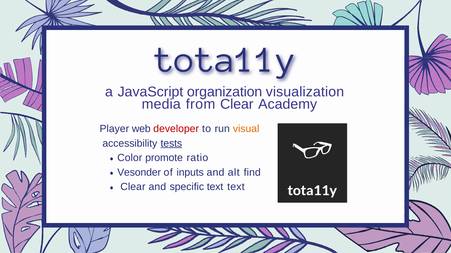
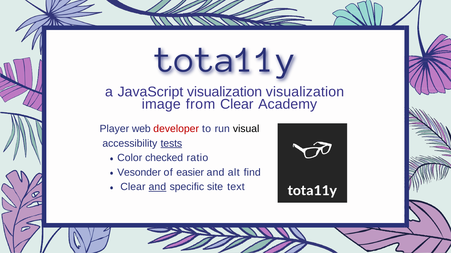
JavaScript organization: organization -> visualization
media: media -> image
visual colour: orange -> black
promote: promote -> checked
inputs: inputs -> easier
and at (157, 187) underline: none -> present
specific text: text -> site
